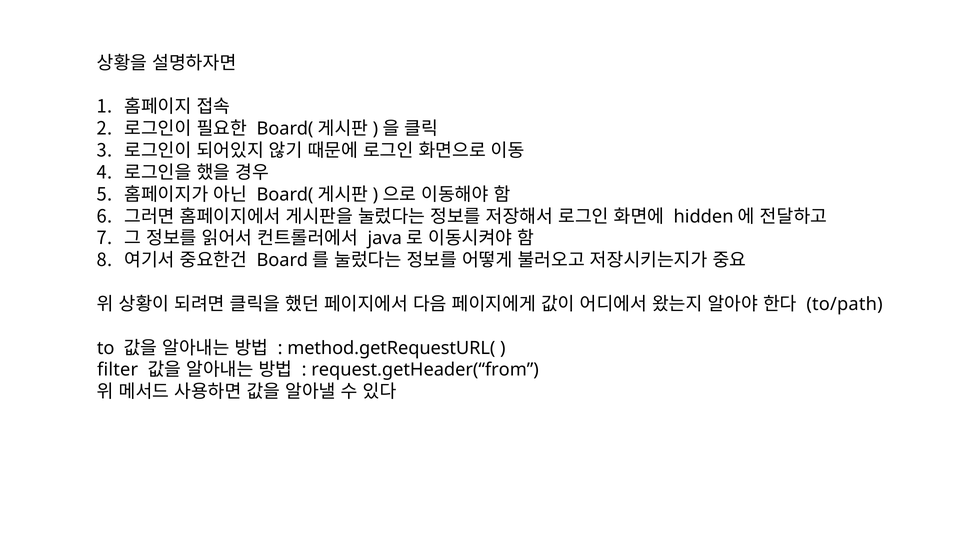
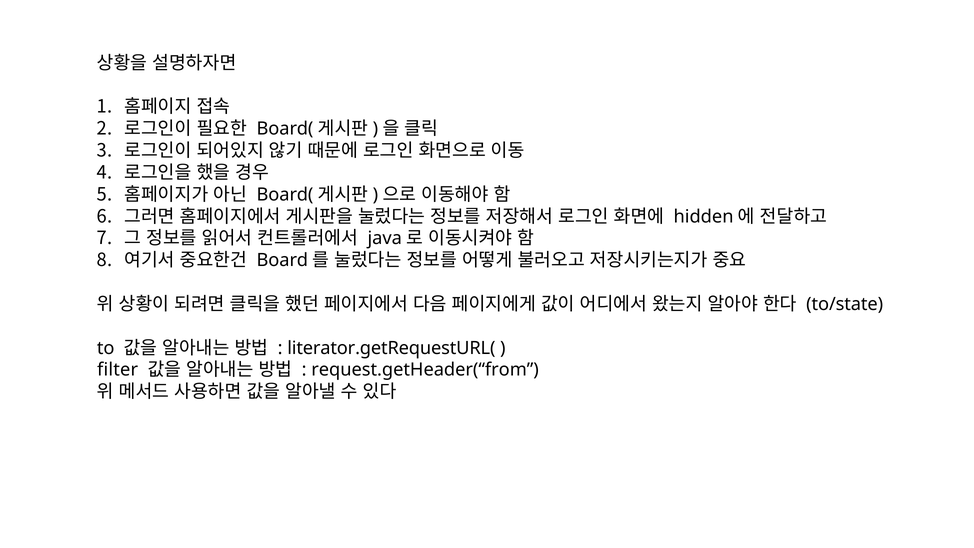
to/path: to/path -> to/state
method.getRequestURL(: method.getRequestURL( -> literator.getRequestURL(
